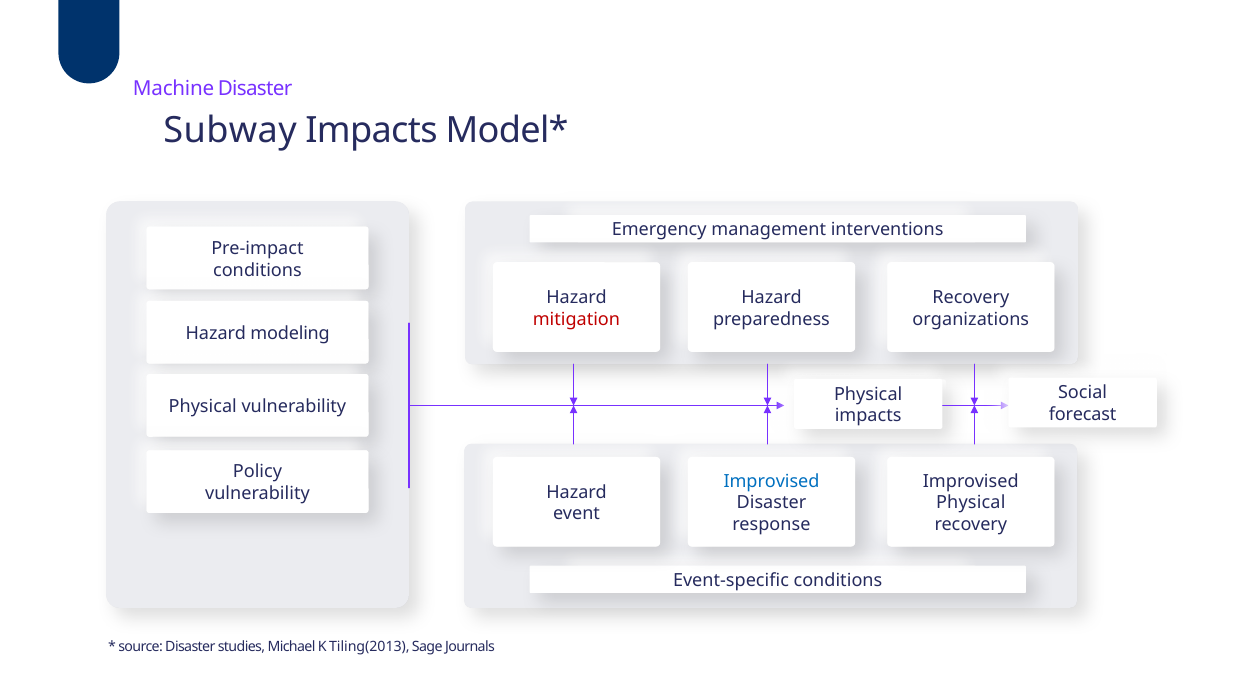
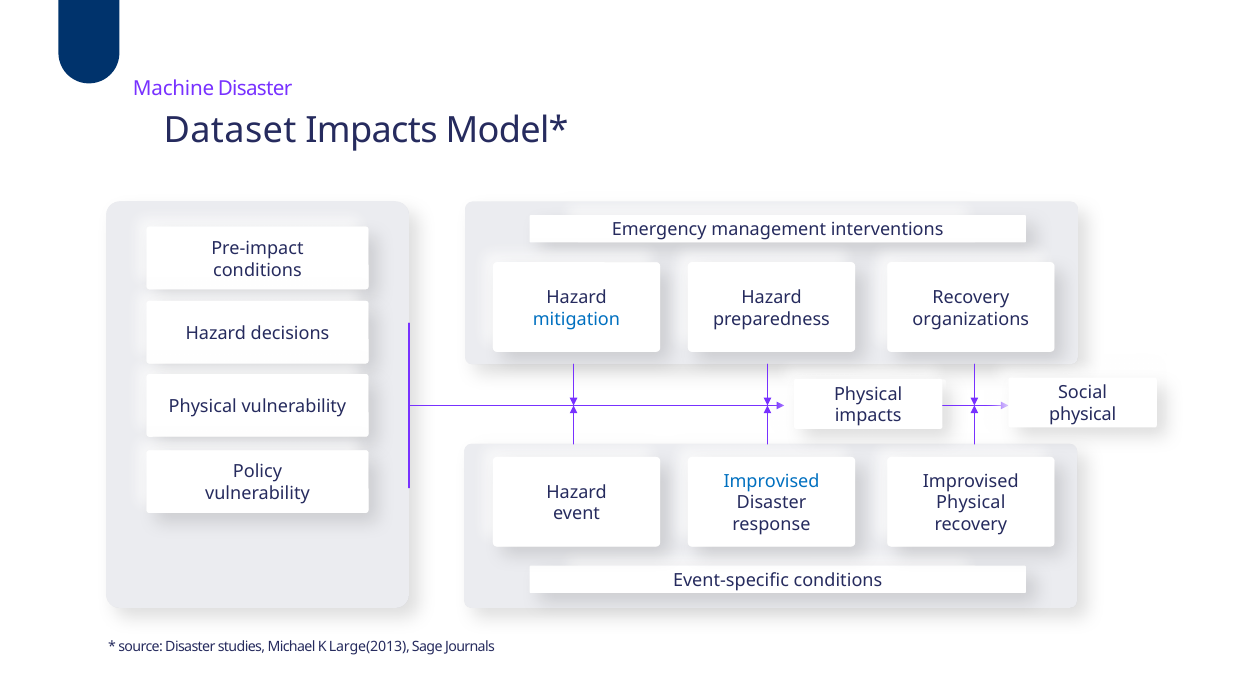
Subway: Subway -> Dataset
mitigation colour: red -> blue
modeling: modeling -> decisions
forecast at (1083, 415): forecast -> physical
Tiling(2013: Tiling(2013 -> Large(2013
